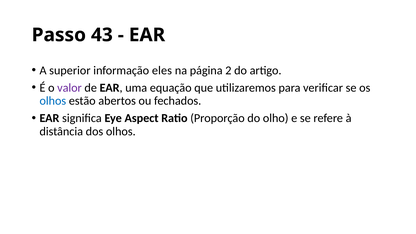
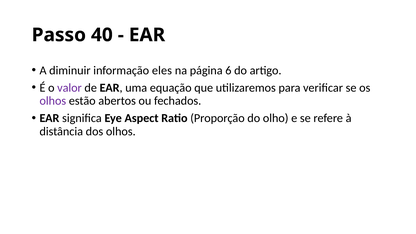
43: 43 -> 40
superior: superior -> diminuir
2: 2 -> 6
olhos at (53, 101) colour: blue -> purple
